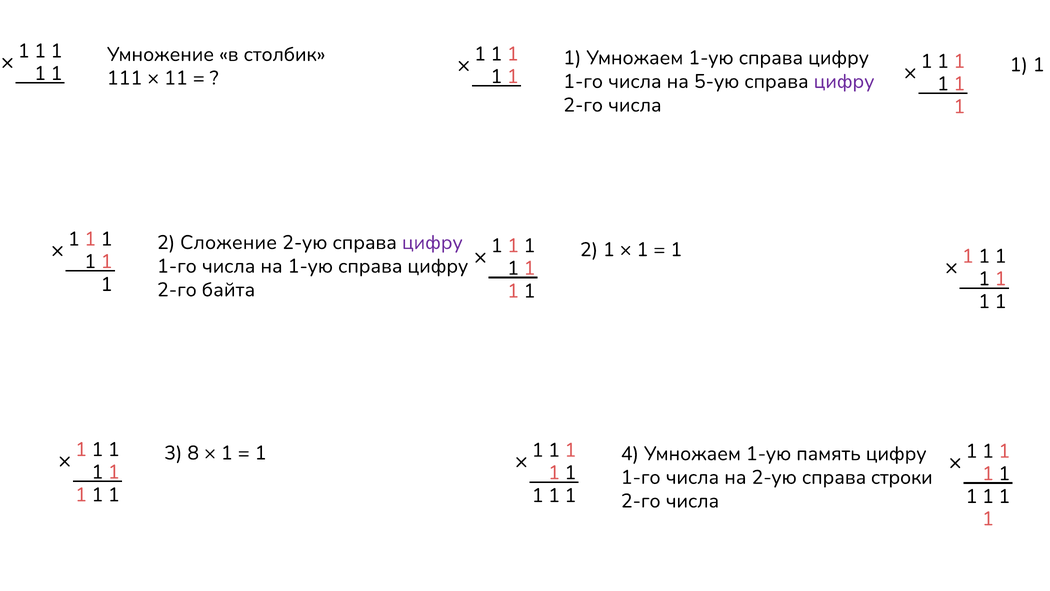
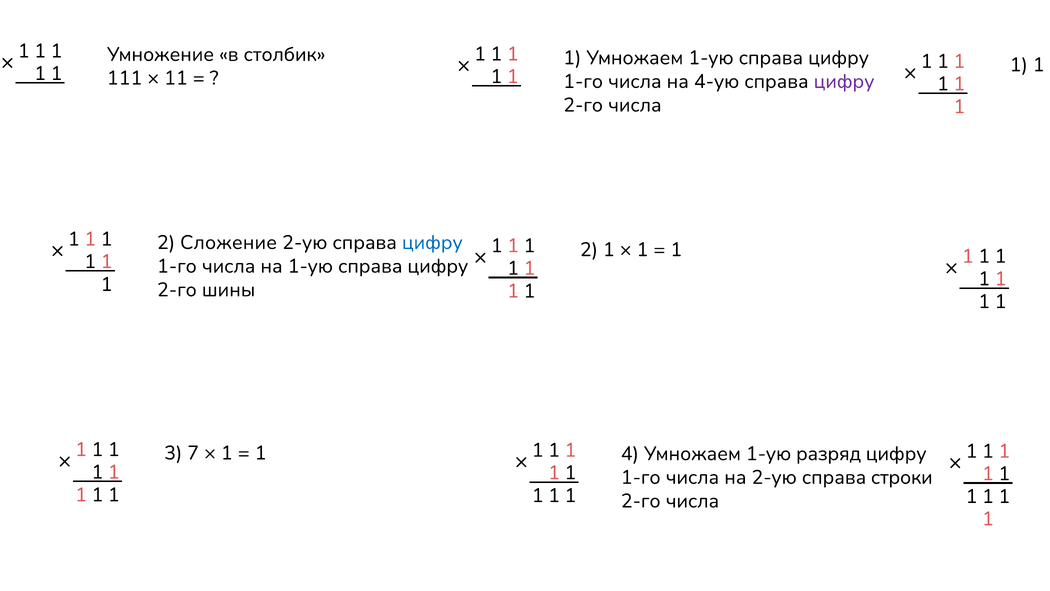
5-ую: 5-ую -> 4-ую
цифру at (432, 242) colour: purple -> blue
байта: байта -> шины
8: 8 -> 7
память: память -> разряд
